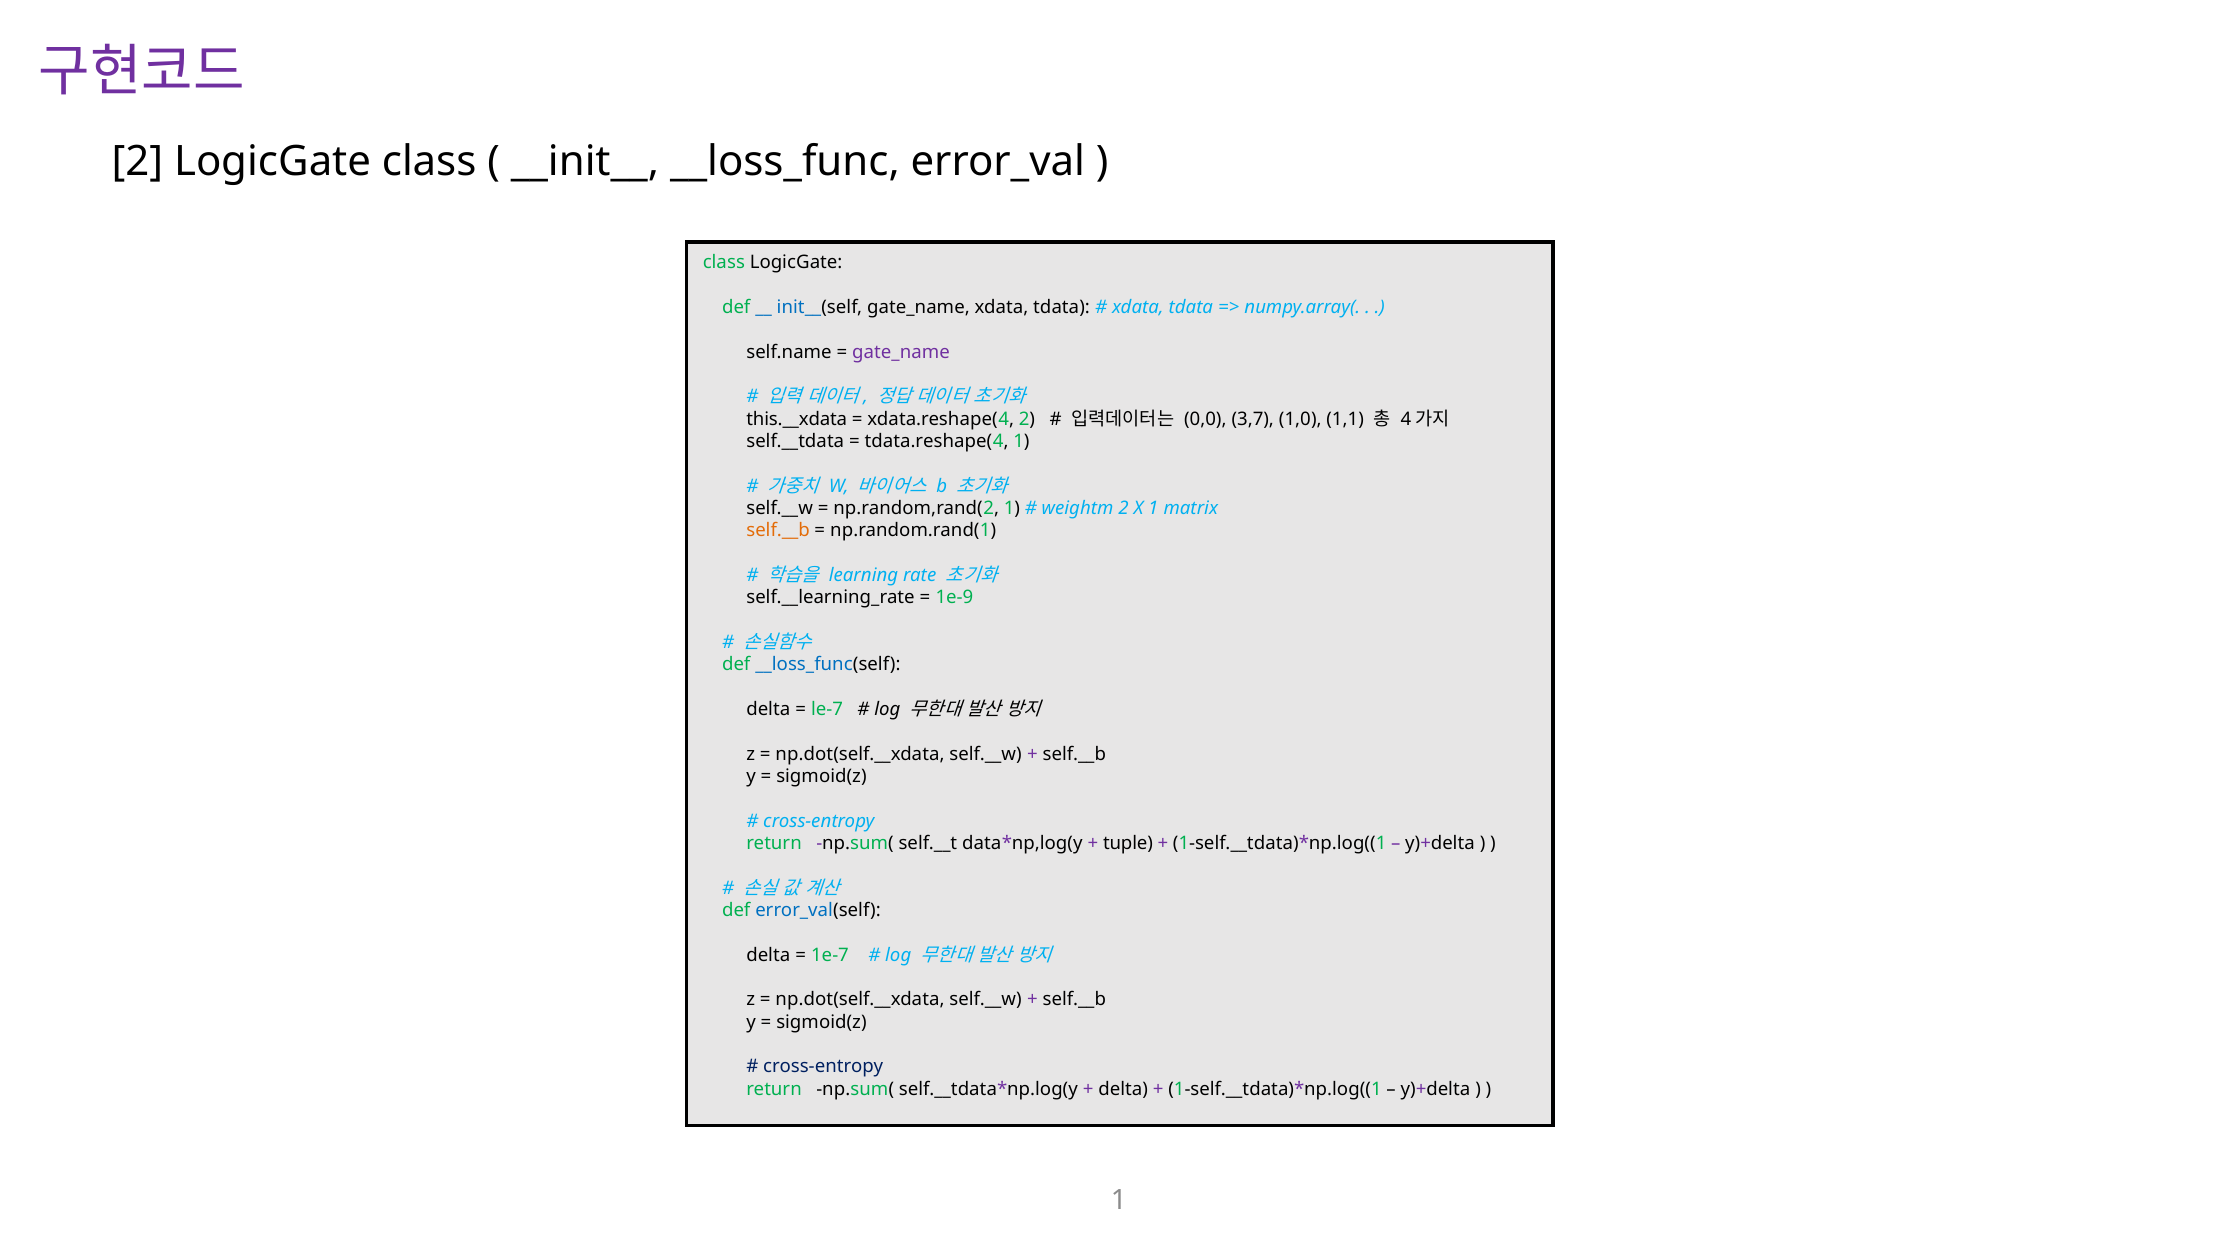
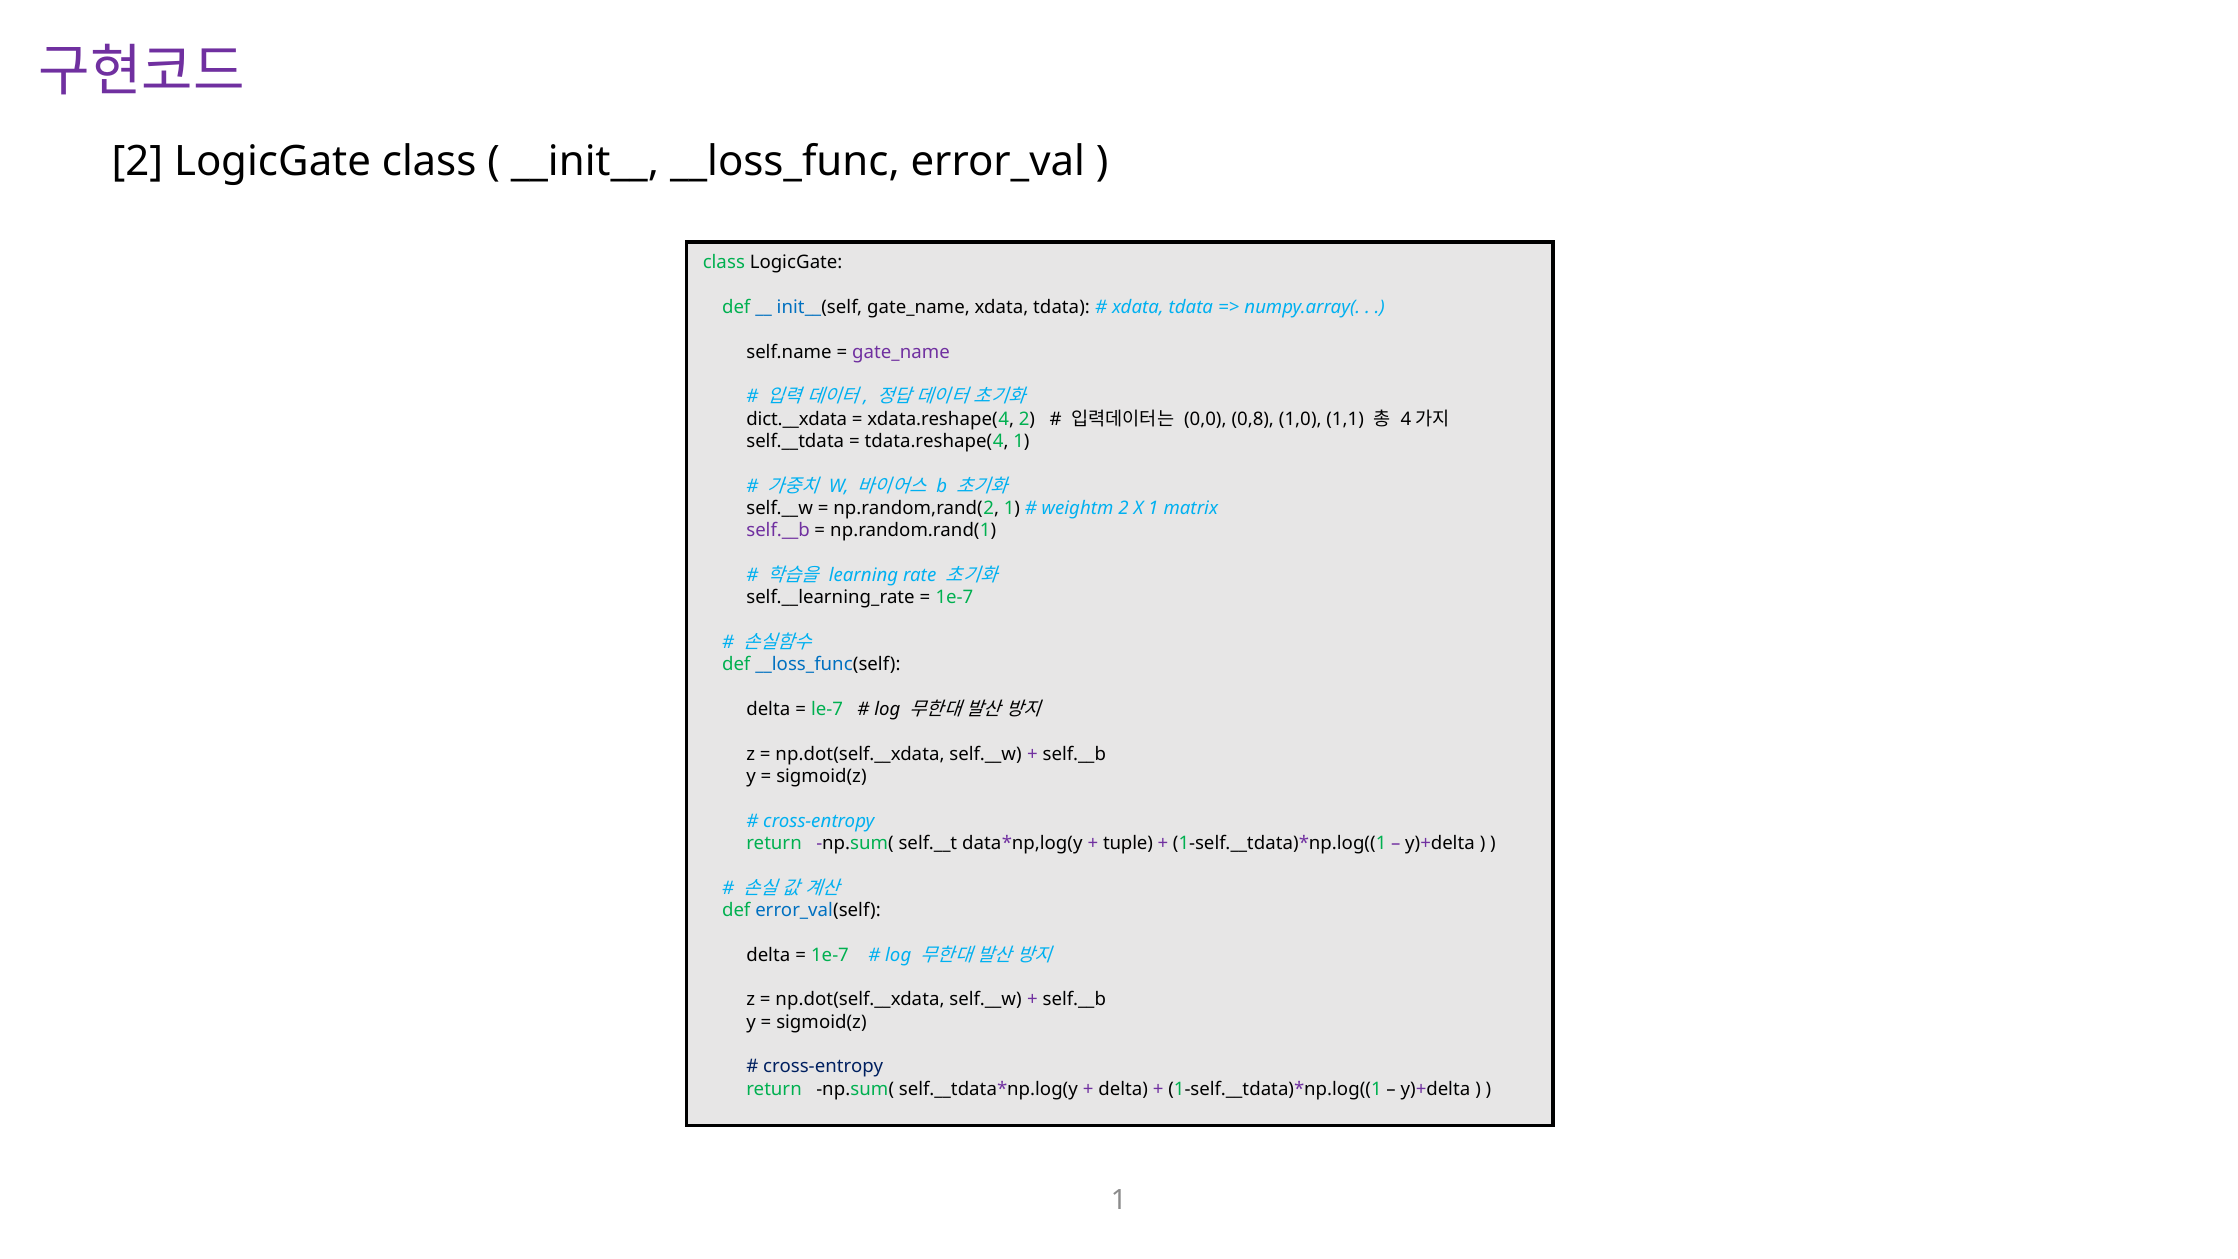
this.__xdata: this.__xdata -> dict.__xdata
3,7: 3,7 -> 0,8
self.__b at (778, 531) colour: orange -> purple
1e-9 at (954, 598): 1e-9 -> 1e-7
